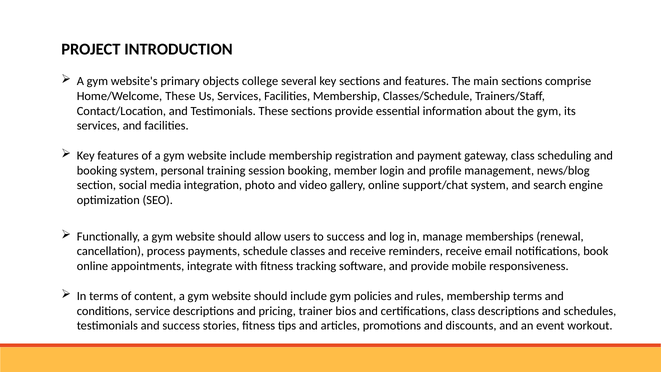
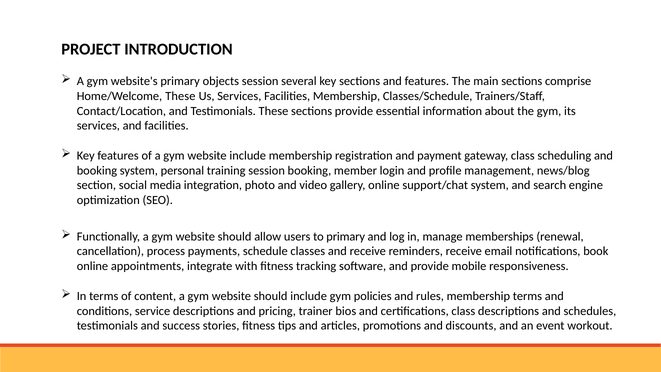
objects college: college -> session
to success: success -> primary
